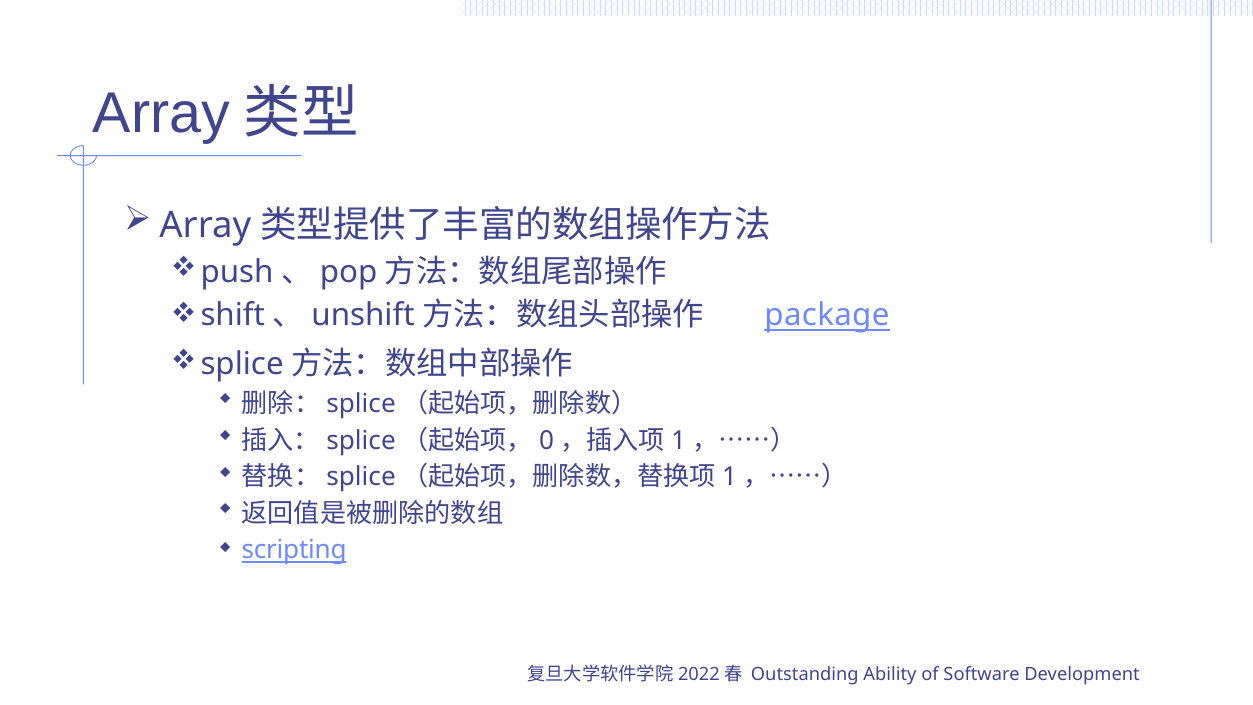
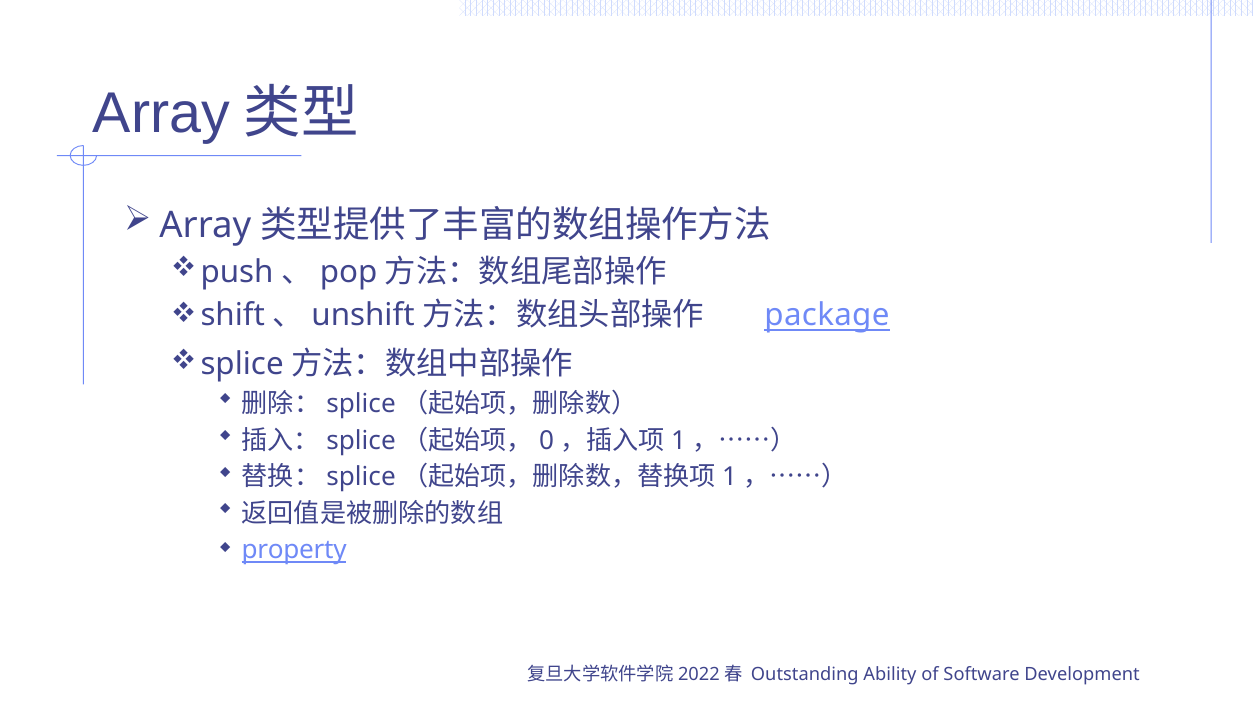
scripting: scripting -> property
